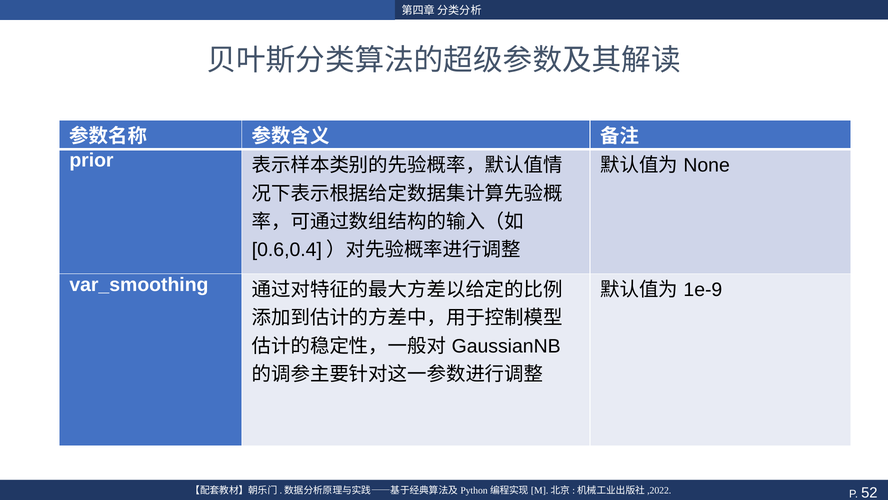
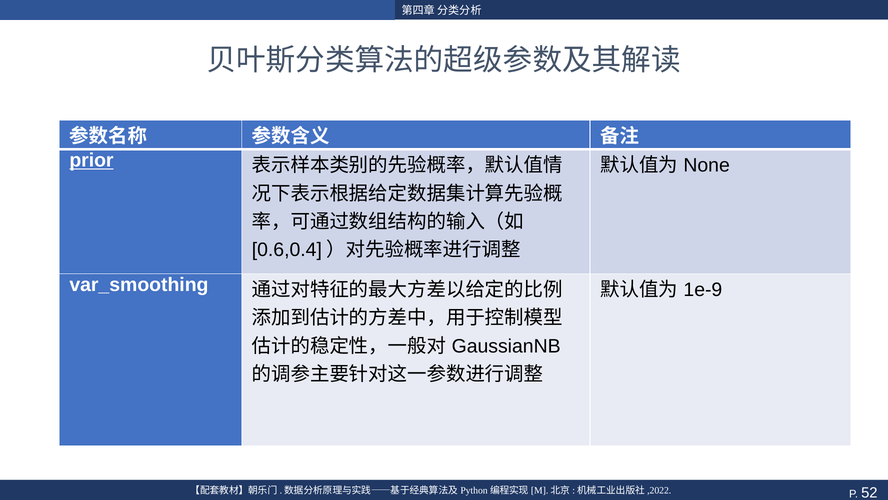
prior underline: none -> present
